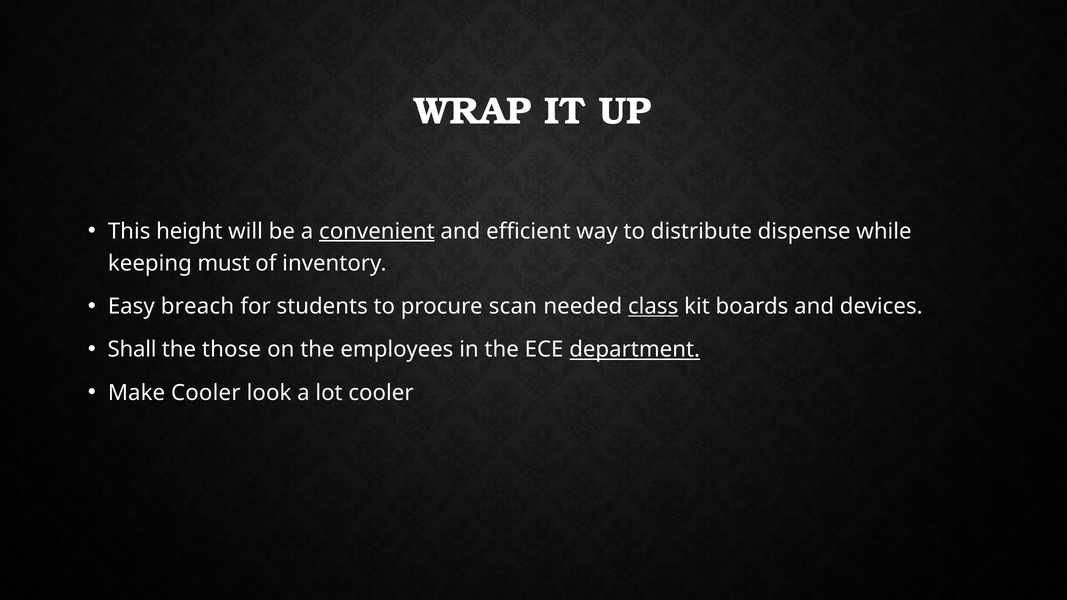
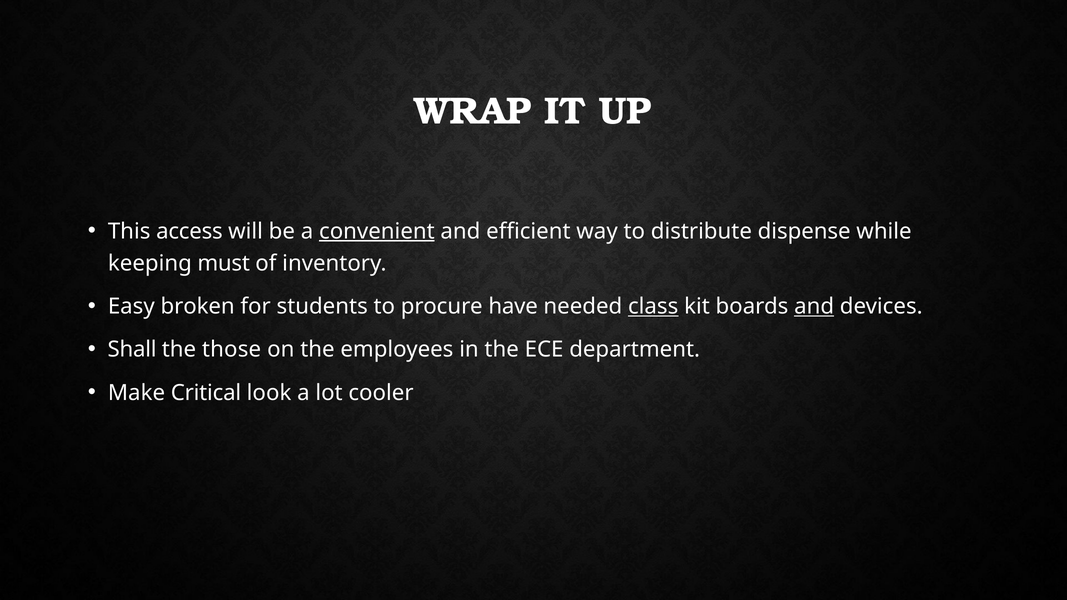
height: height -> access
breach: breach -> broken
scan: scan -> have
and at (814, 307) underline: none -> present
department underline: present -> none
Make Cooler: Cooler -> Critical
